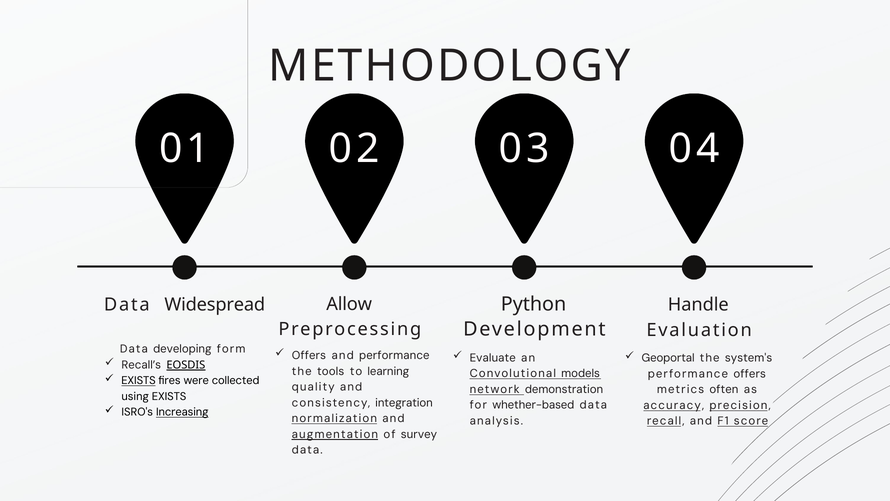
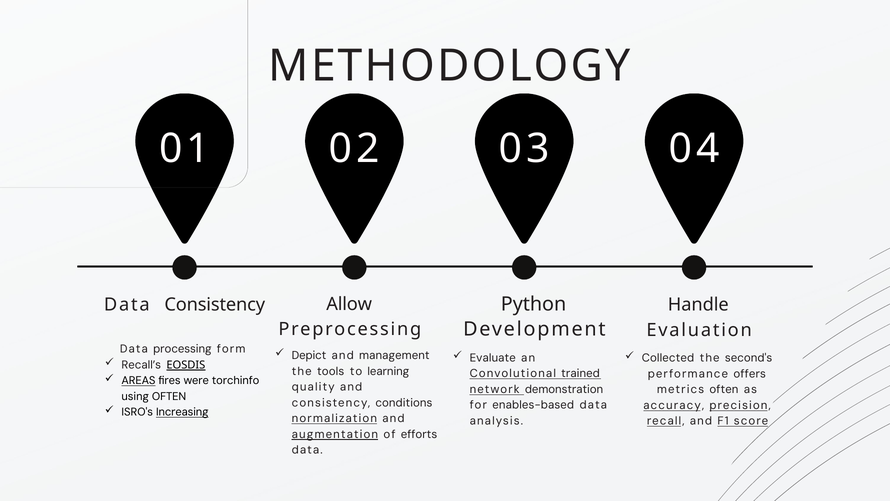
Data Widespread: Widespread -> Consistency
developing: developing -> processing
Offers at (309, 355): Offers -> Depict
and performance: performance -> management
Geoportal: Geoportal -> Collected
system's: system's -> second's
models: models -> trained
EXISTS at (139, 380): EXISTS -> AREAS
collected: collected -> torchinfo
using EXISTS: EXISTS -> OFTEN
integration: integration -> conditions
whether-based: whether-based -> enables-based
survey: survey -> efforts
